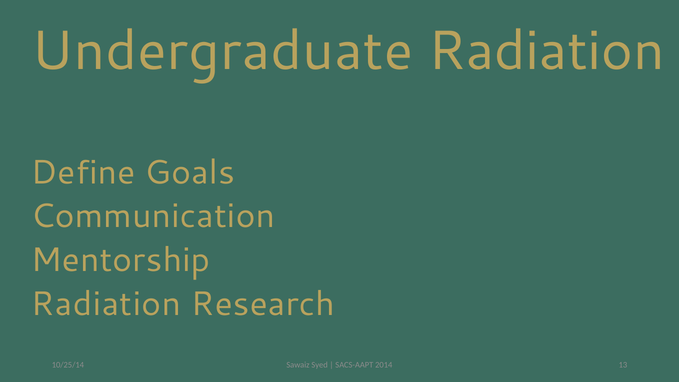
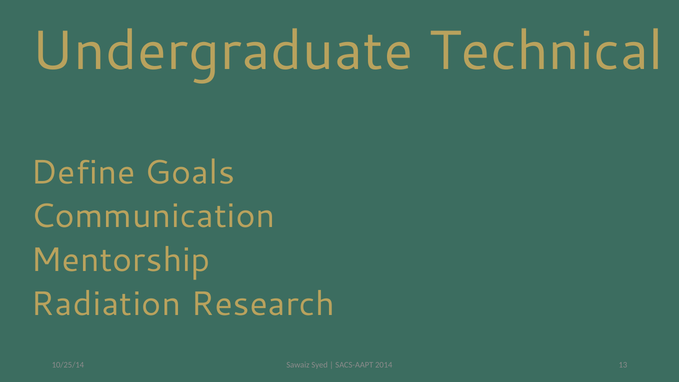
Undergraduate Radiation: Radiation -> Technical
